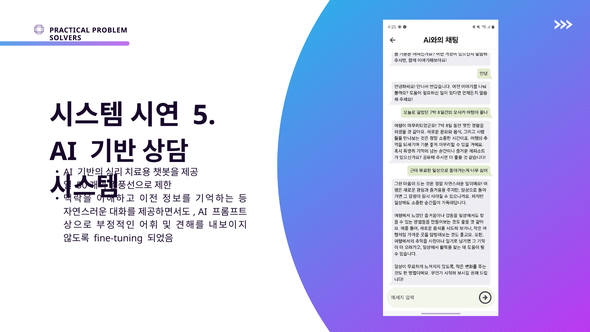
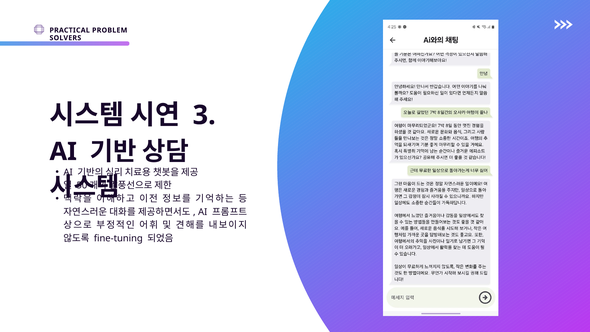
5: 5 -> 3
